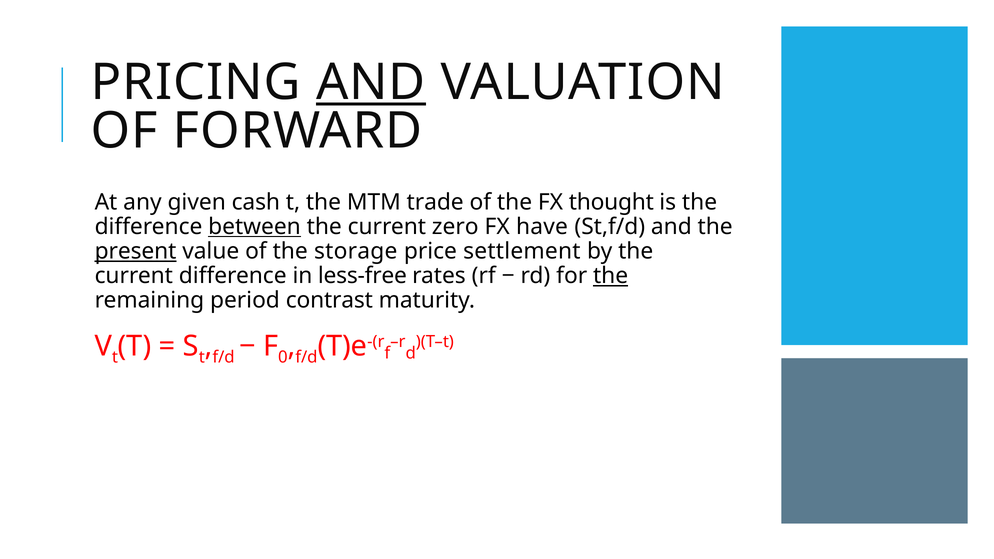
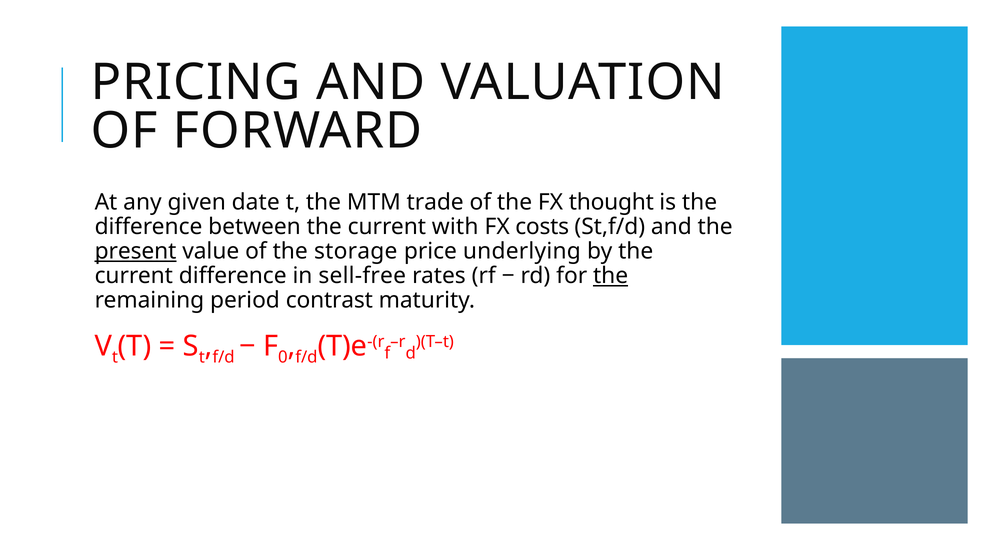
AND at (371, 82) underline: present -> none
cash: cash -> date
between underline: present -> none
zero: zero -> with
have: have -> costs
settlement: settlement -> underlying
less-free: less-free -> sell-free
